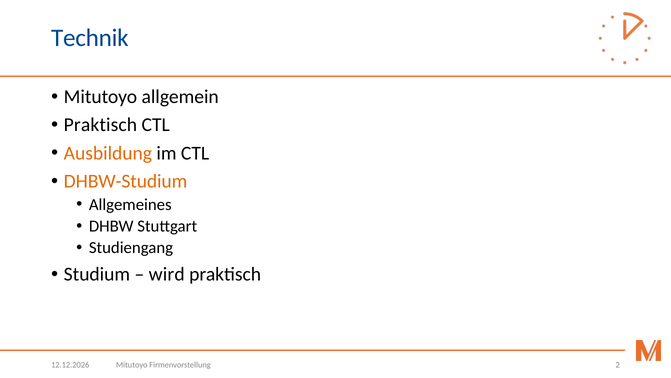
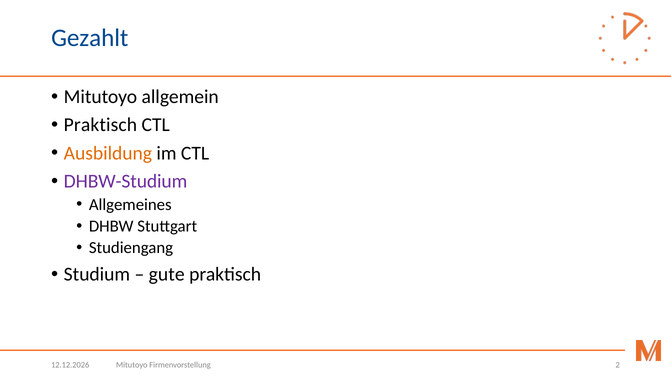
Technik: Technik -> Gezahlt
DHBW-Studium colour: orange -> purple
wird: wird -> gute
